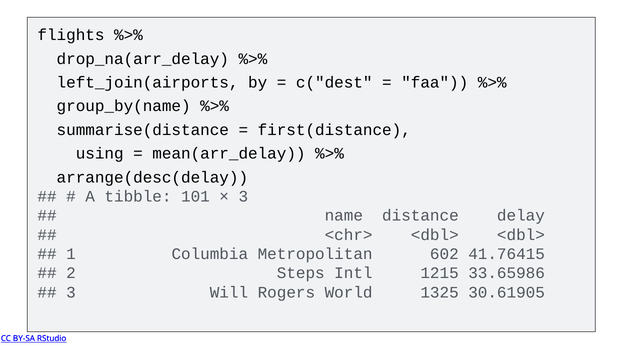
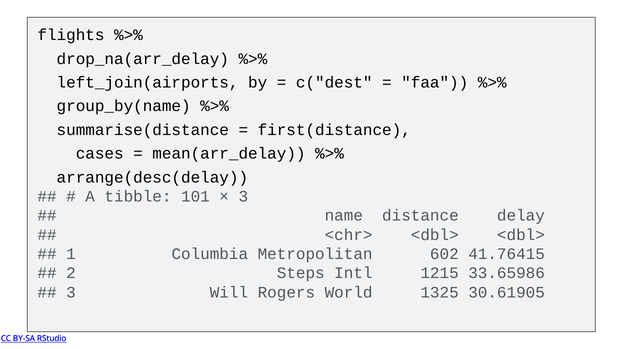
using: using -> cases
